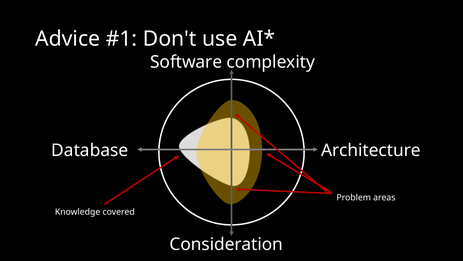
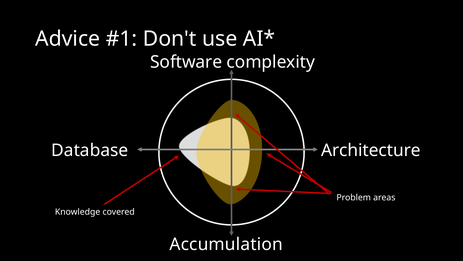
Consideration: Consideration -> Accumulation
